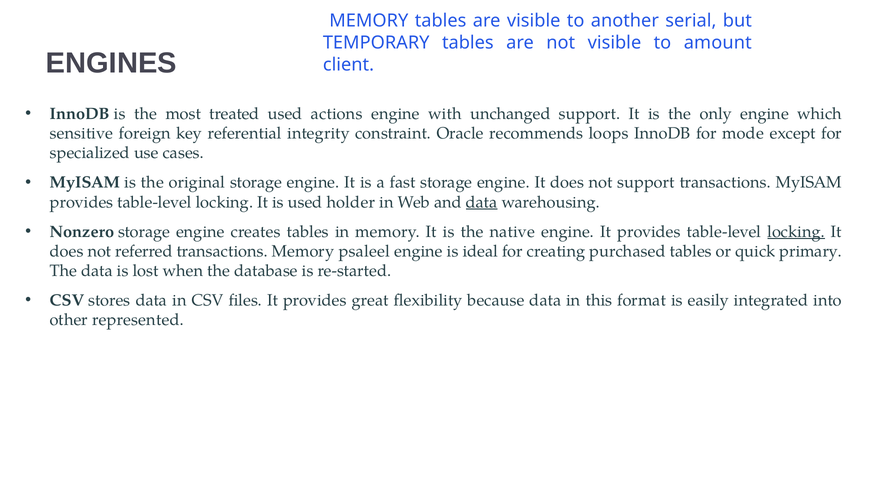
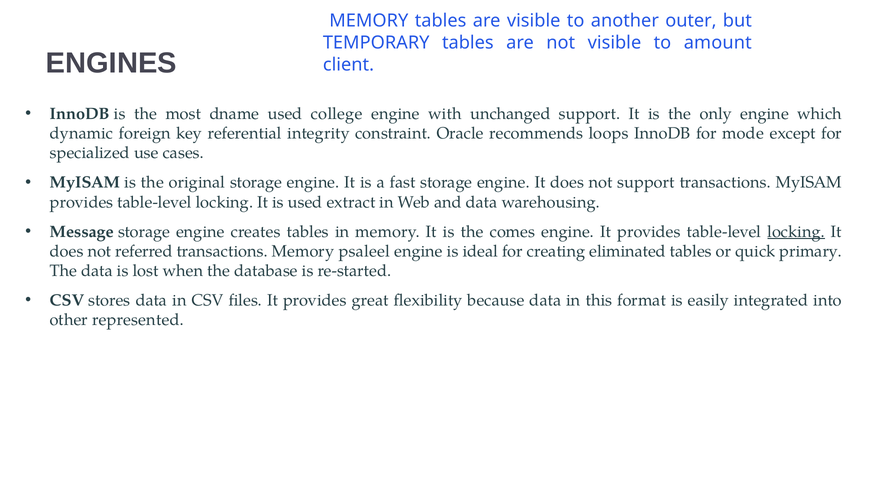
serial: serial -> outer
treated: treated -> dname
actions: actions -> college
sensitive: sensitive -> dynamic
holder: holder -> extract
data at (482, 202) underline: present -> none
Nonzero: Nonzero -> Message
native: native -> comes
purchased: purchased -> eliminated
